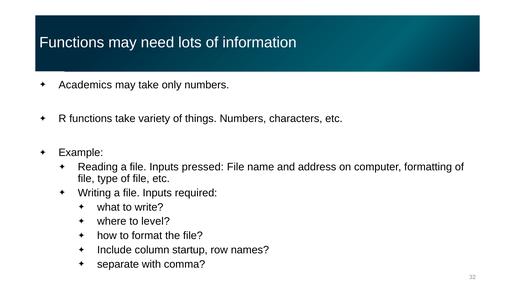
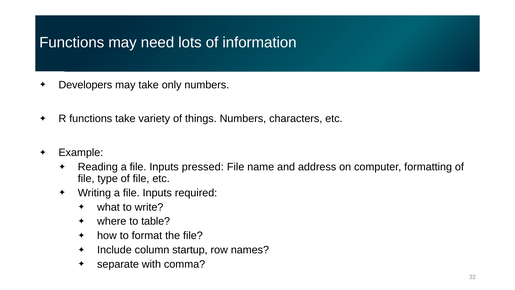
Academics: Academics -> Developers
level: level -> table
